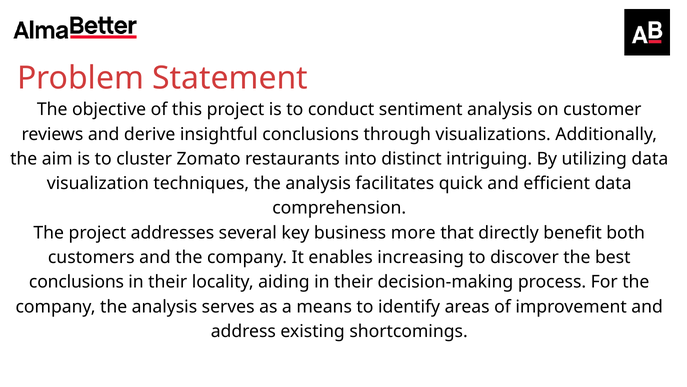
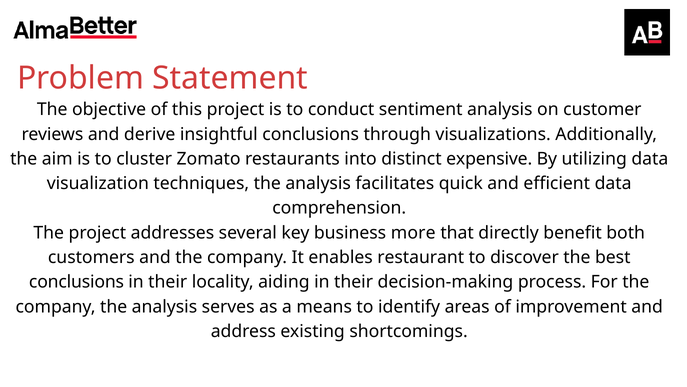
intriguing: intriguing -> expensive
increasing: increasing -> restaurant
